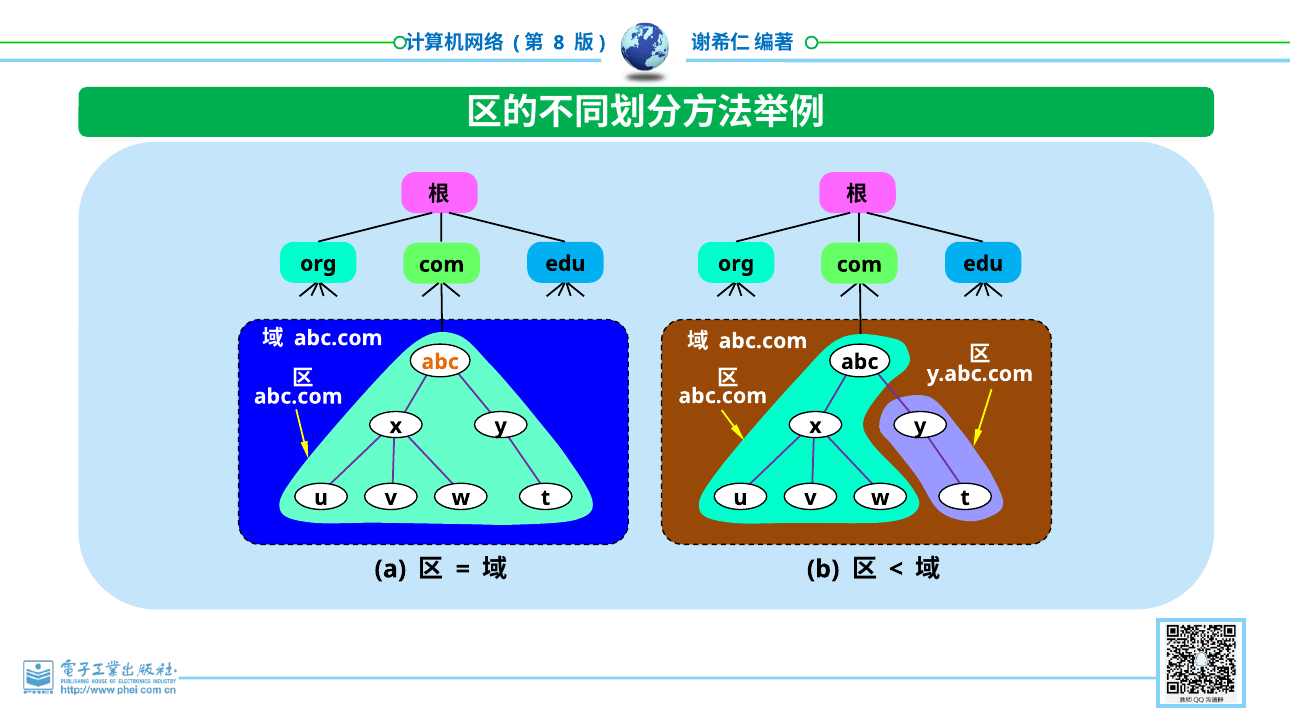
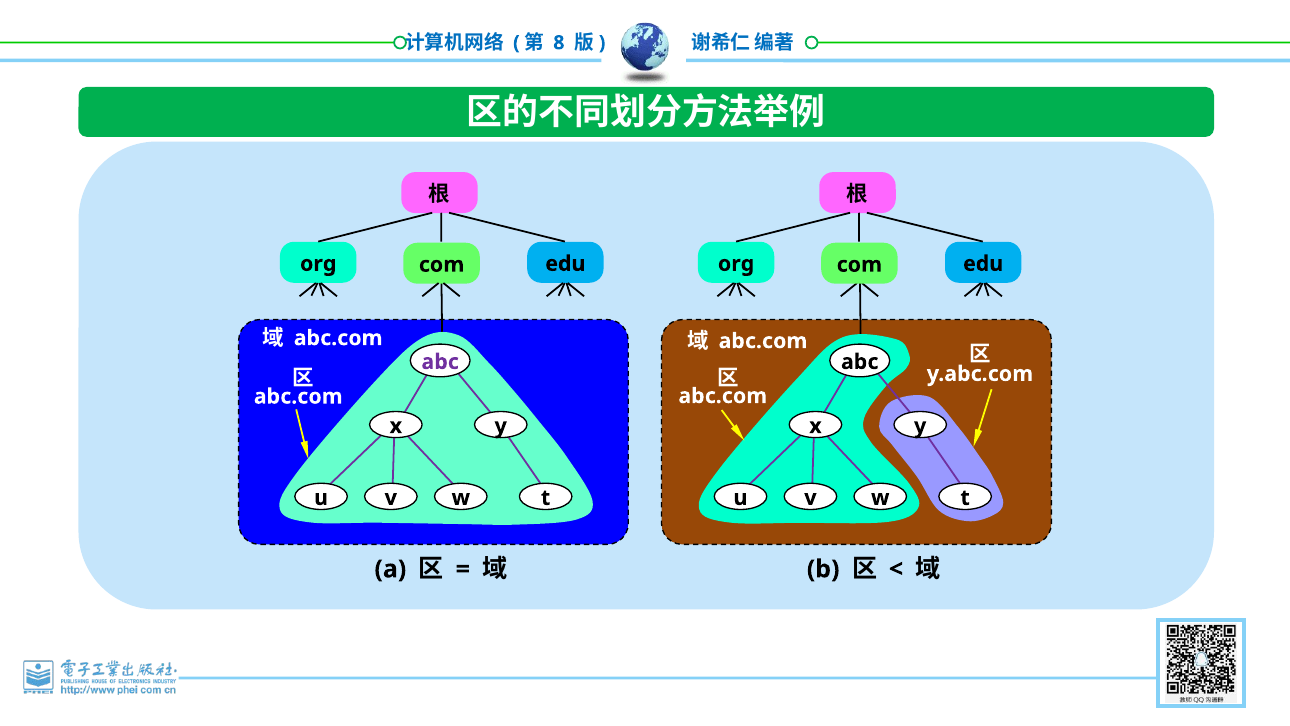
abc at (440, 362) colour: orange -> purple
